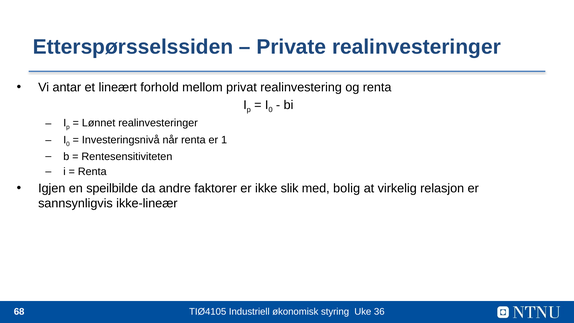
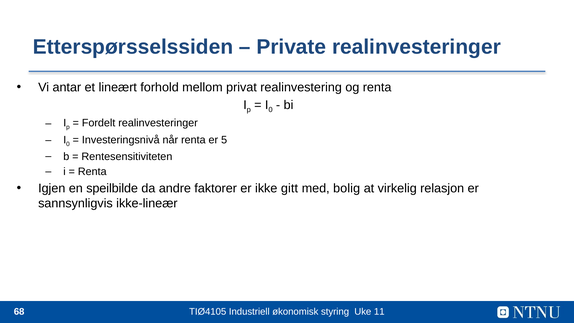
Lønnet: Lønnet -> Fordelt
1: 1 -> 5
slik: slik -> gitt
36: 36 -> 11
